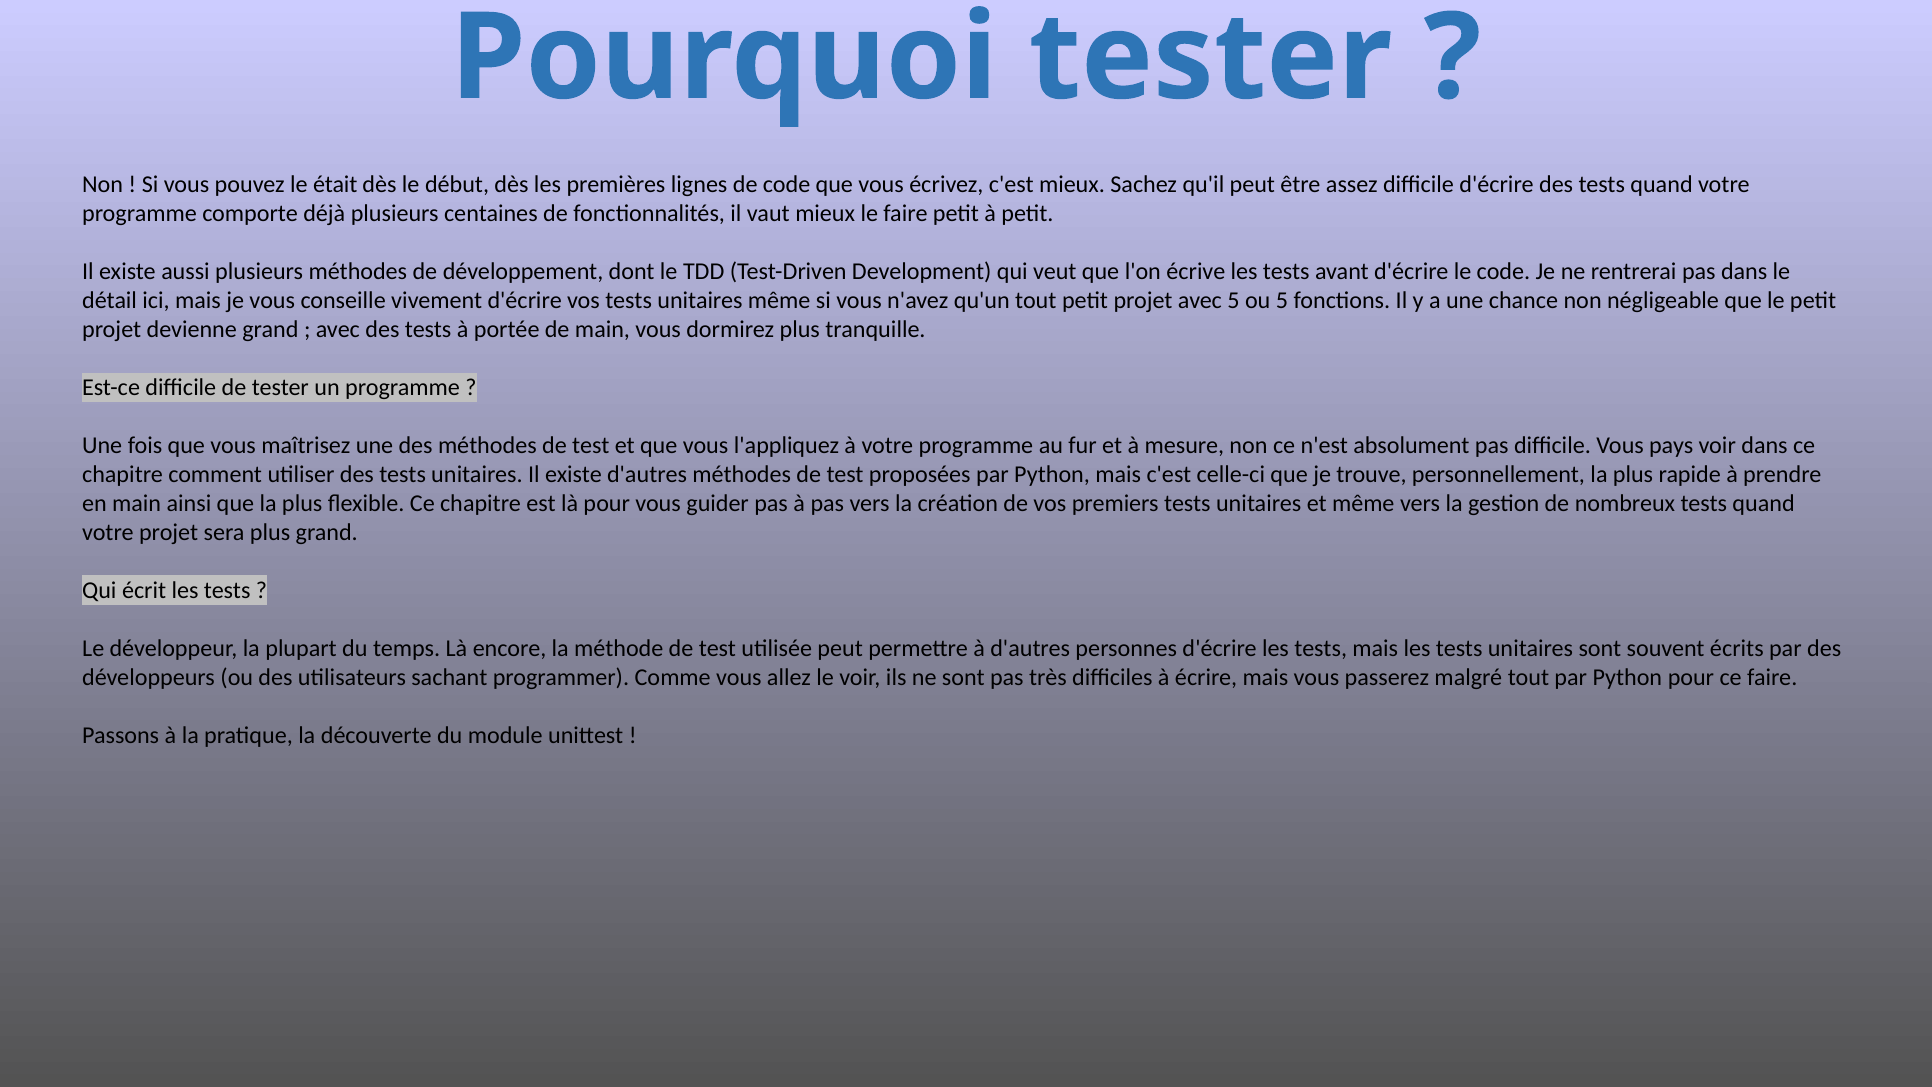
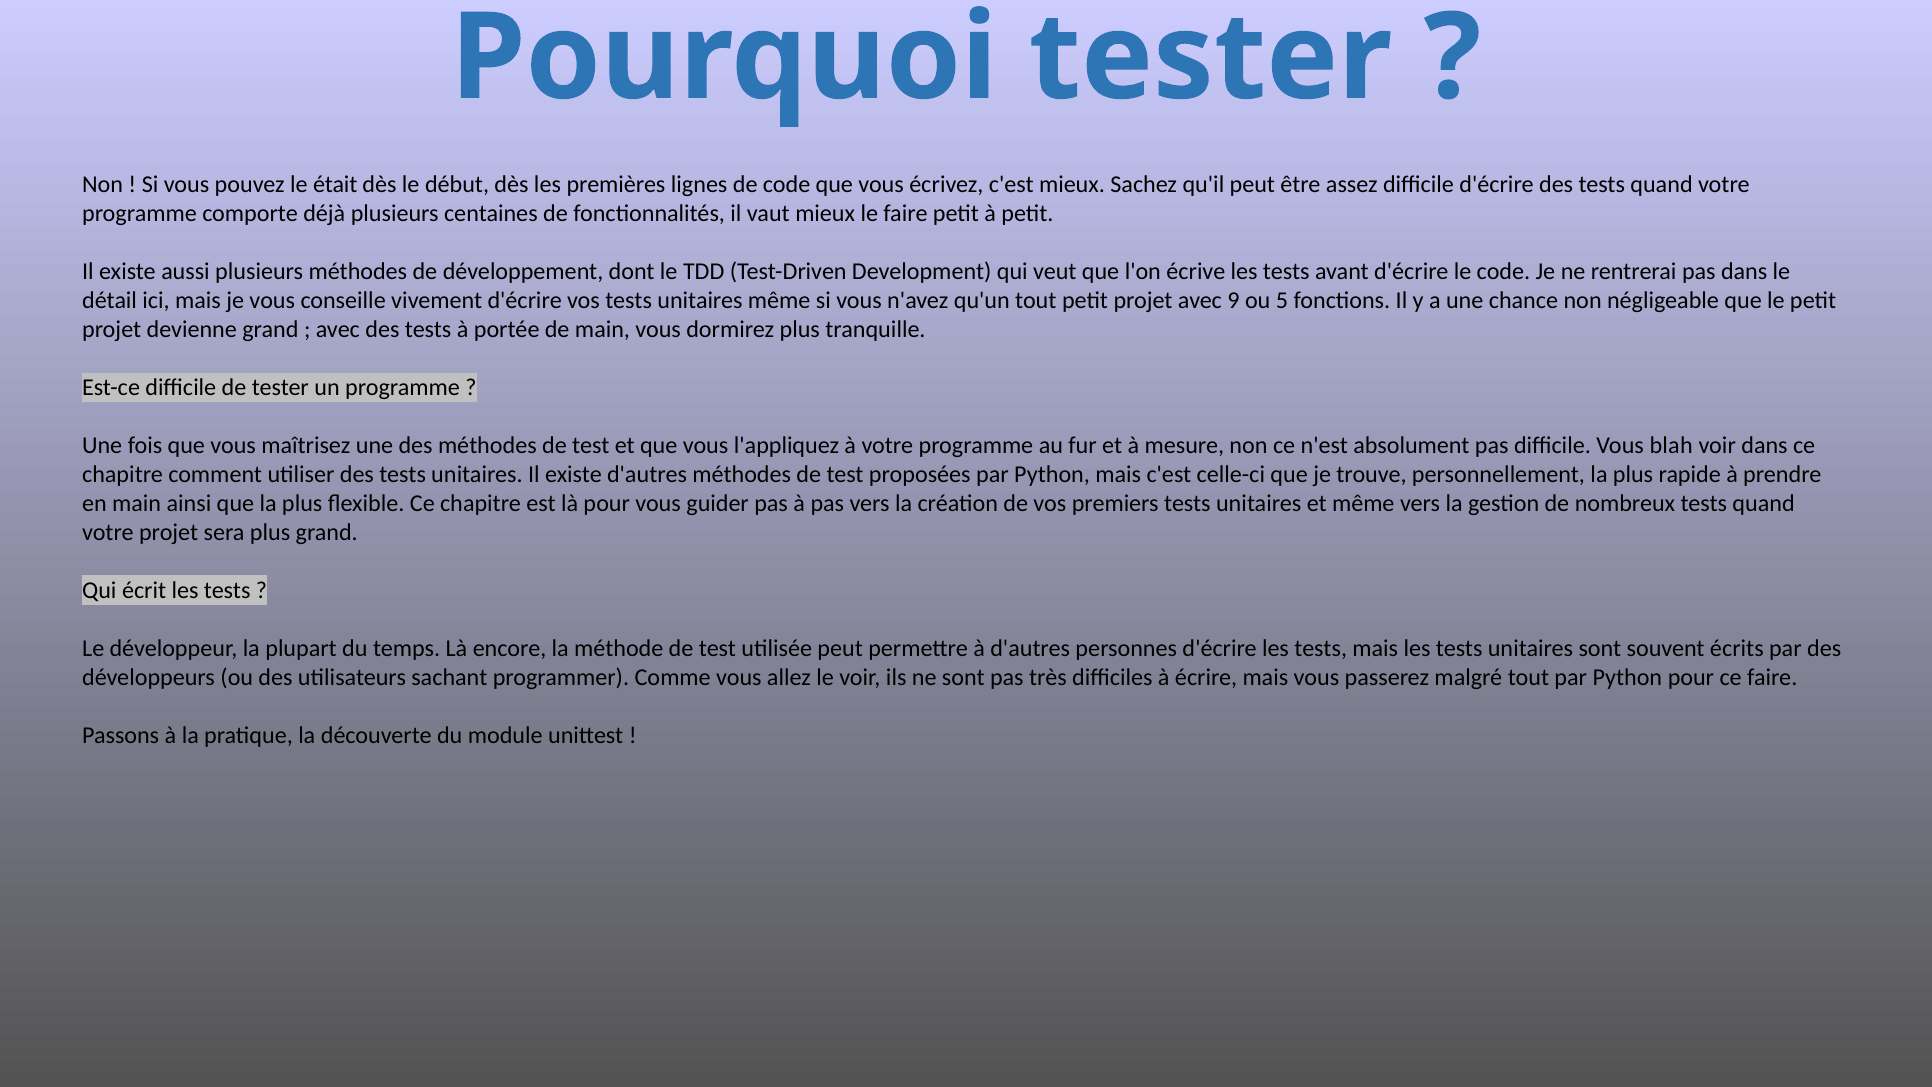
avec 5: 5 -> 9
pays: pays -> blah
